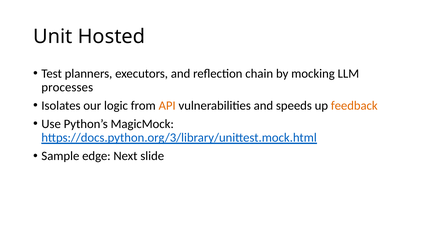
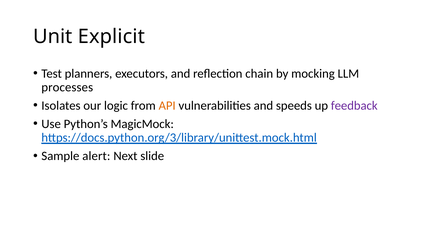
Hosted: Hosted -> Explicit
feedback colour: orange -> purple
edge: edge -> alert
